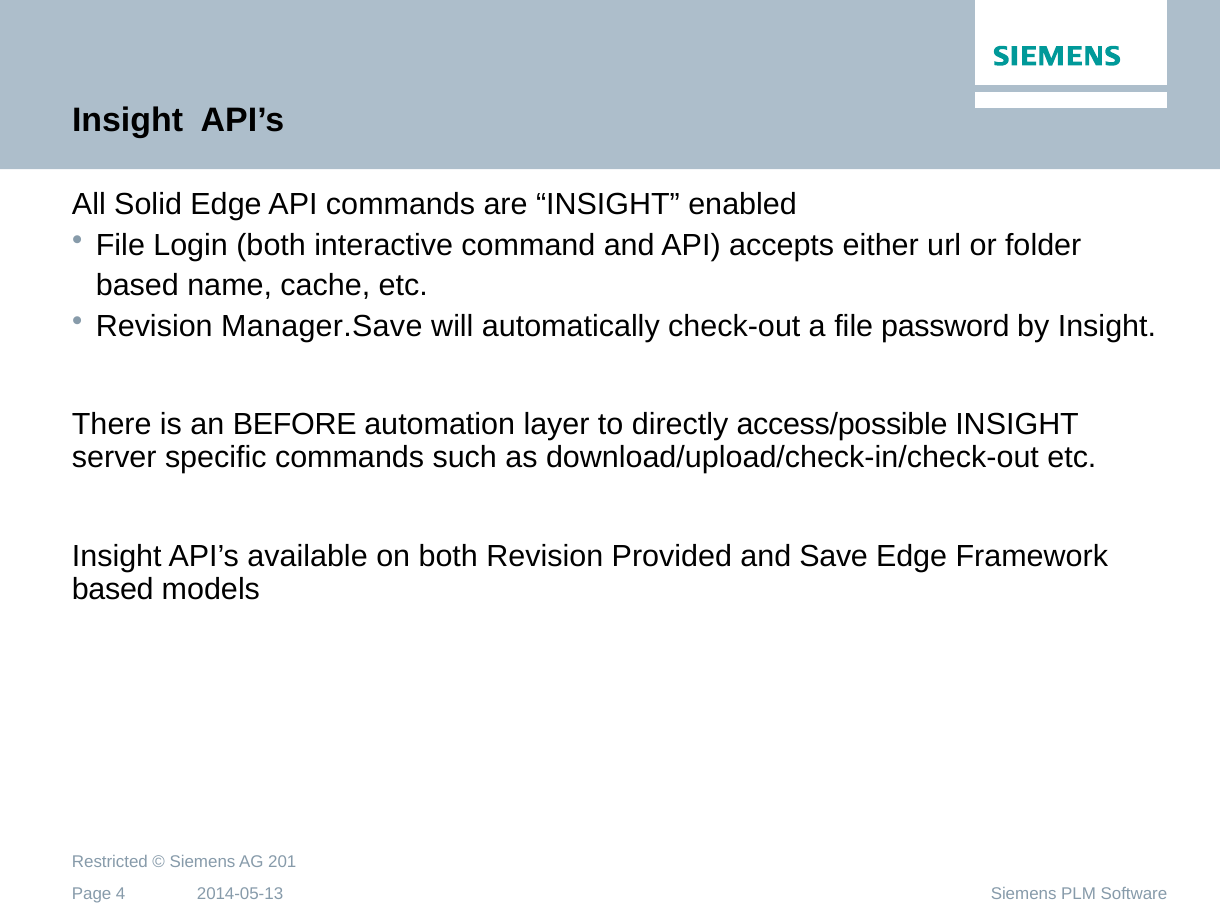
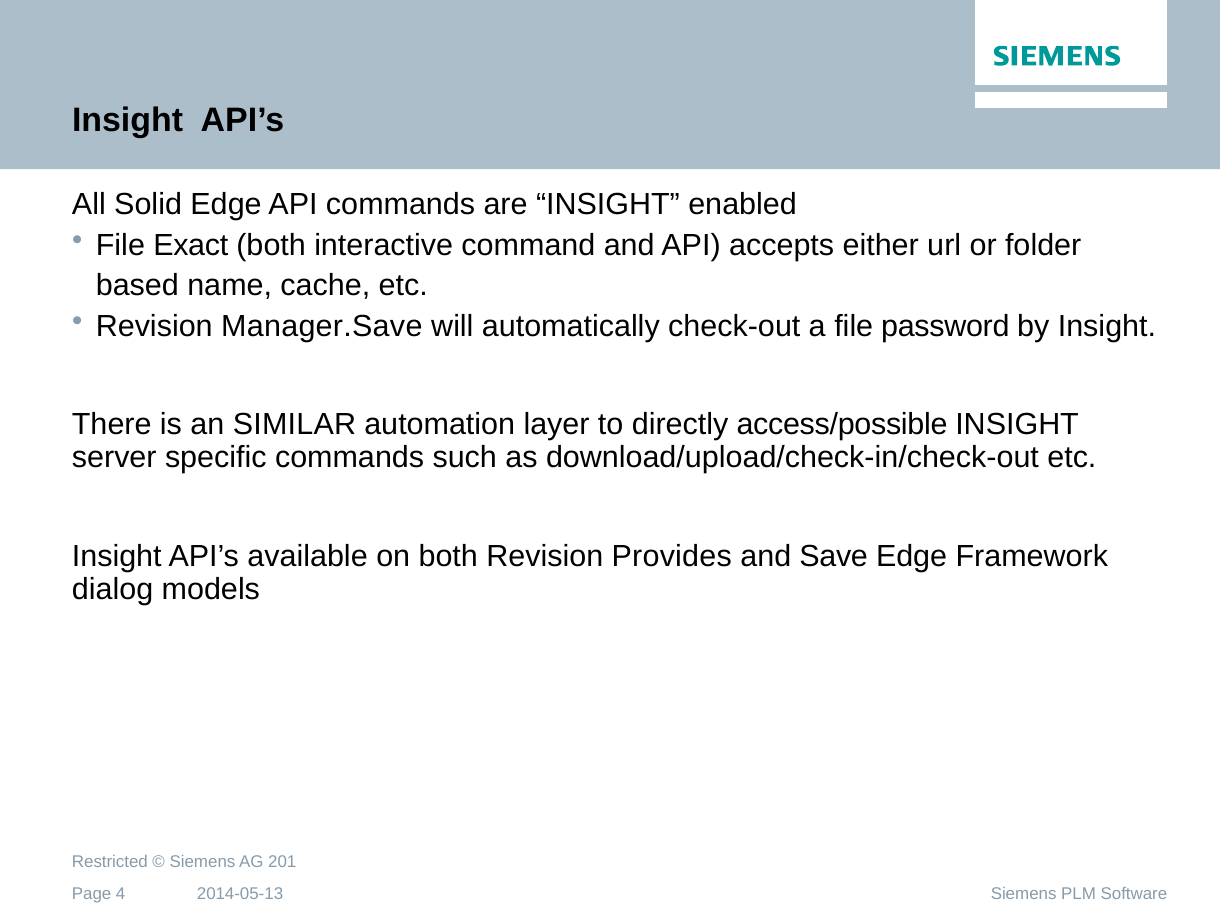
Login: Login -> Exact
BEFORE: BEFORE -> SIMILAR
Provided: Provided -> Provides
based at (113, 589): based -> dialog
